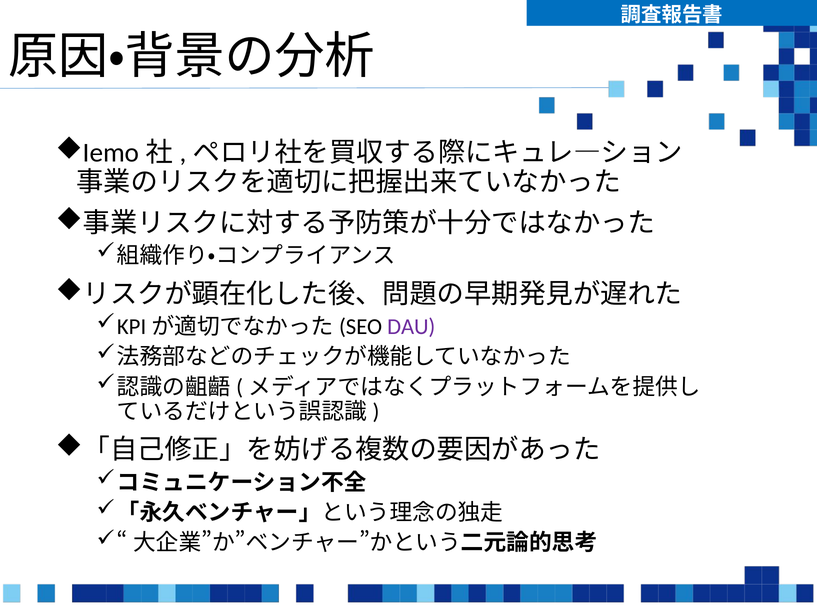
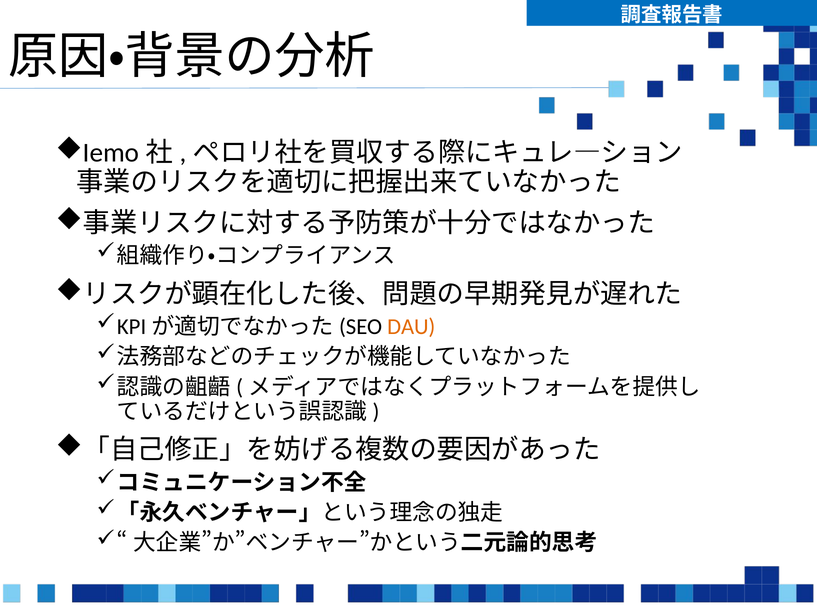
DAU colour: purple -> orange
